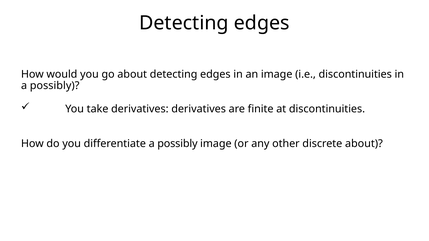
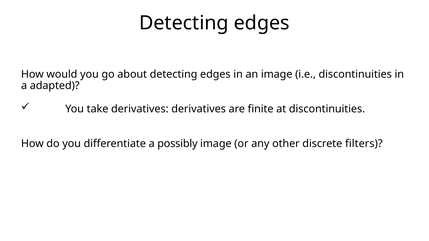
possibly at (55, 86): possibly -> adapted
discrete about: about -> filters
